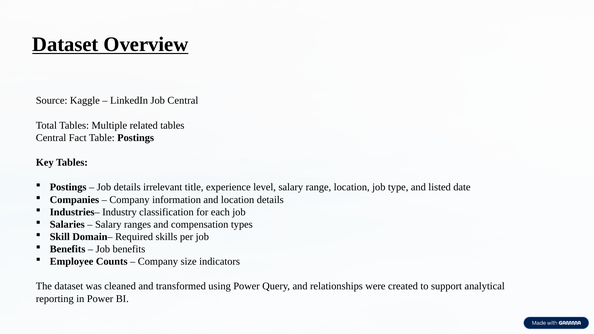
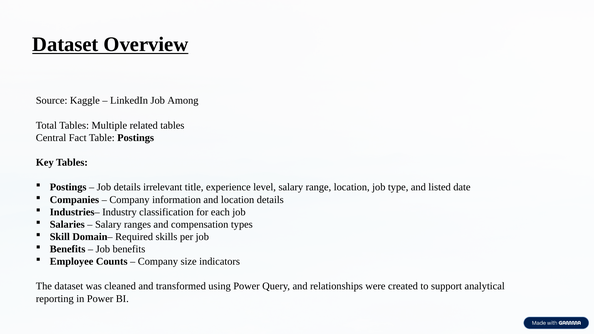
Job Central: Central -> Among
